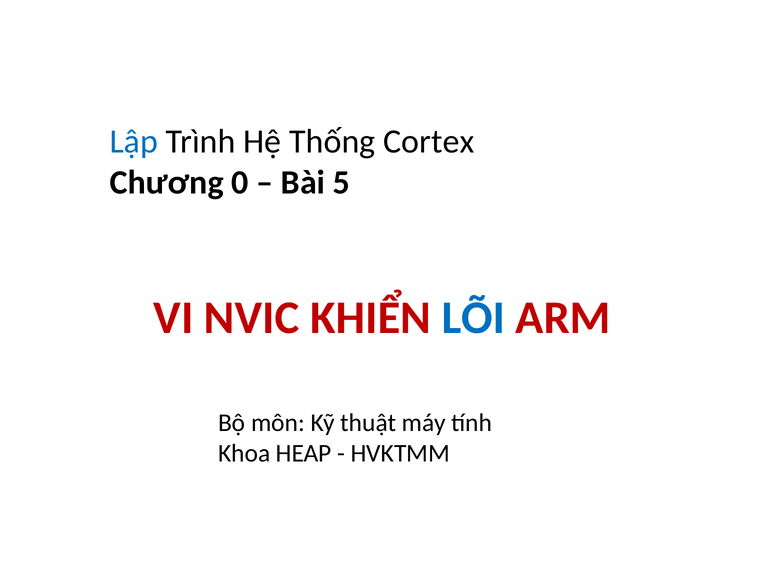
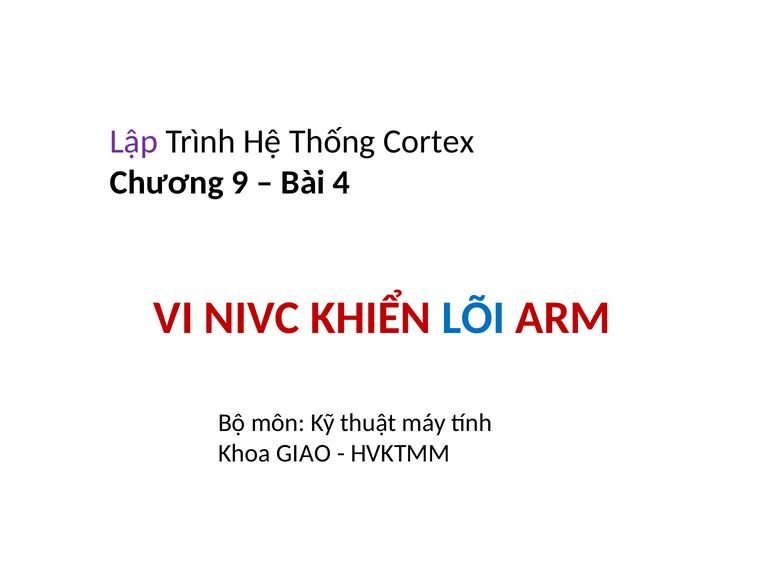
Lập colour: blue -> purple
0: 0 -> 9
5: 5 -> 4
NVIC: NVIC -> NIVC
HEAP: HEAP -> GIAO
